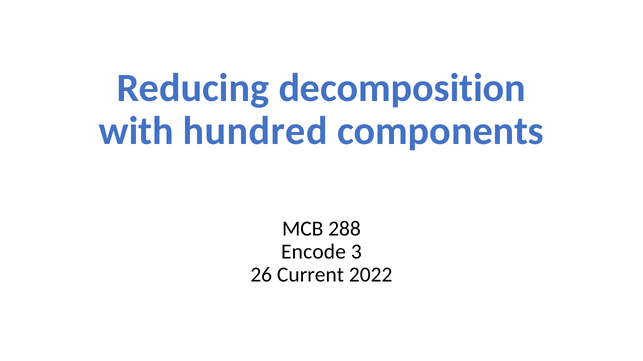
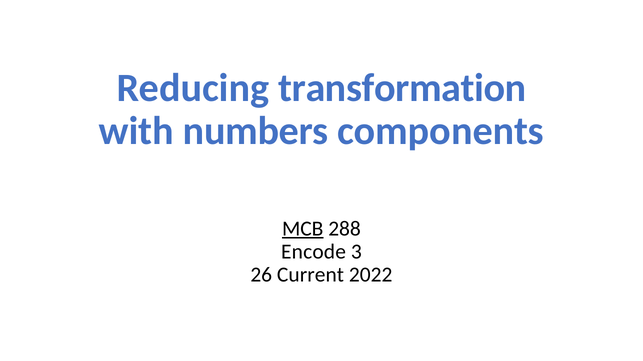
decomposition: decomposition -> transformation
hundred: hundred -> numbers
MCB underline: none -> present
